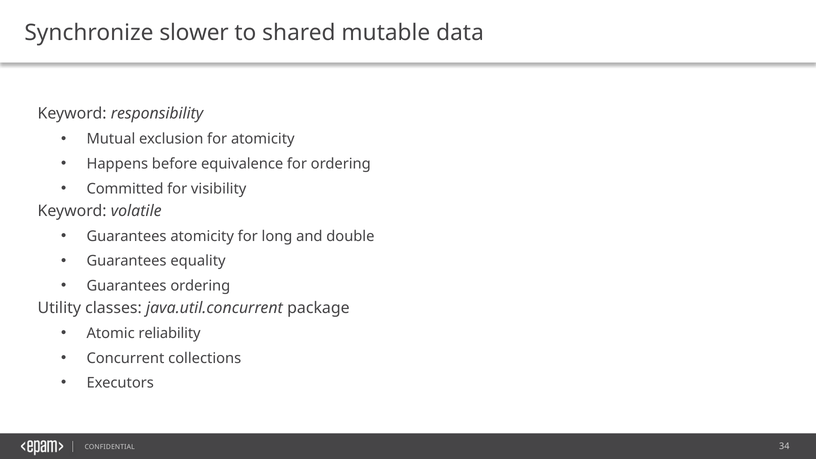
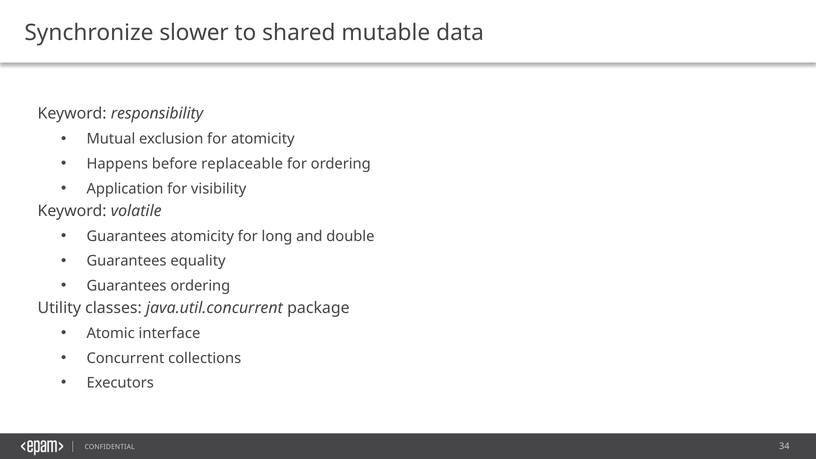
equivalence: equivalence -> replaceable
Committed: Committed -> Application
reliability: reliability -> interface
